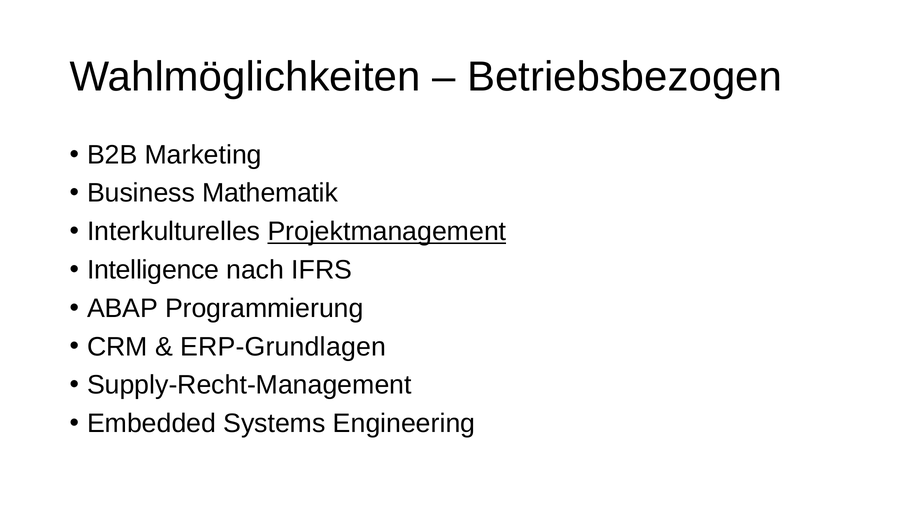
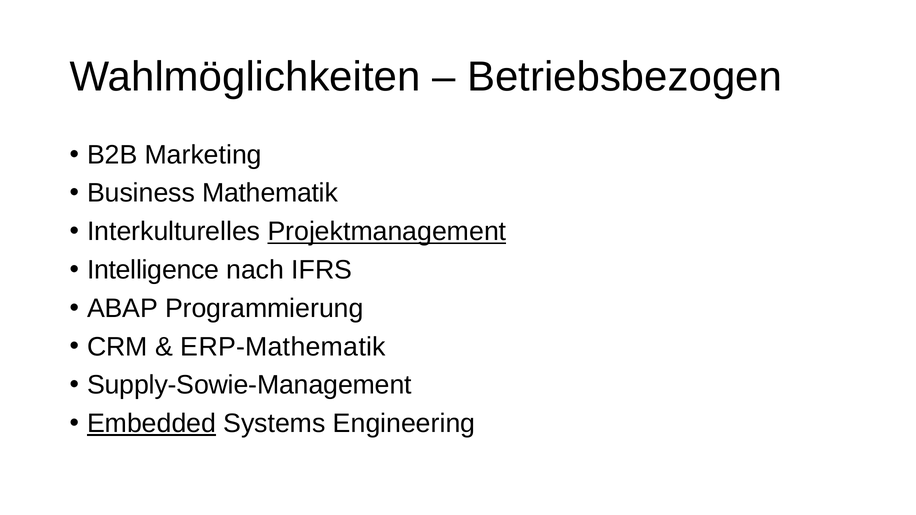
ERP-Grundlagen: ERP-Grundlagen -> ERP-Mathematik
Supply-Recht-Management: Supply-Recht-Management -> Supply-Sowie-Management
Embedded underline: none -> present
